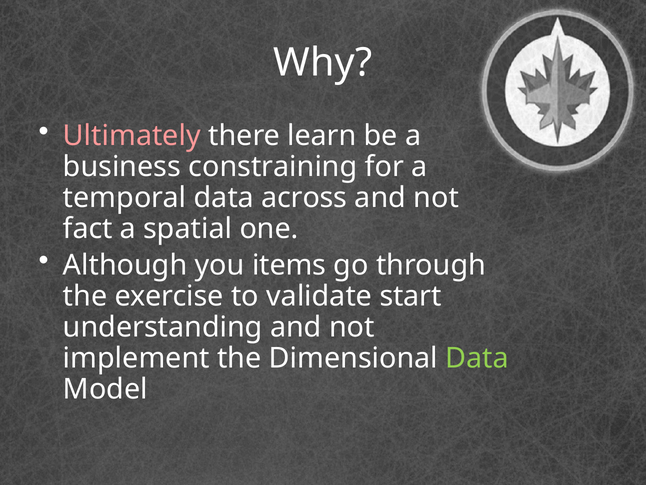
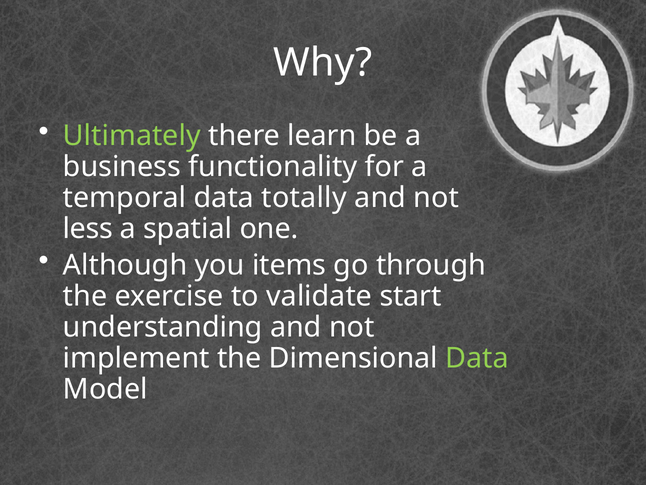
Ultimately colour: pink -> light green
constraining: constraining -> functionality
across: across -> totally
fact: fact -> less
